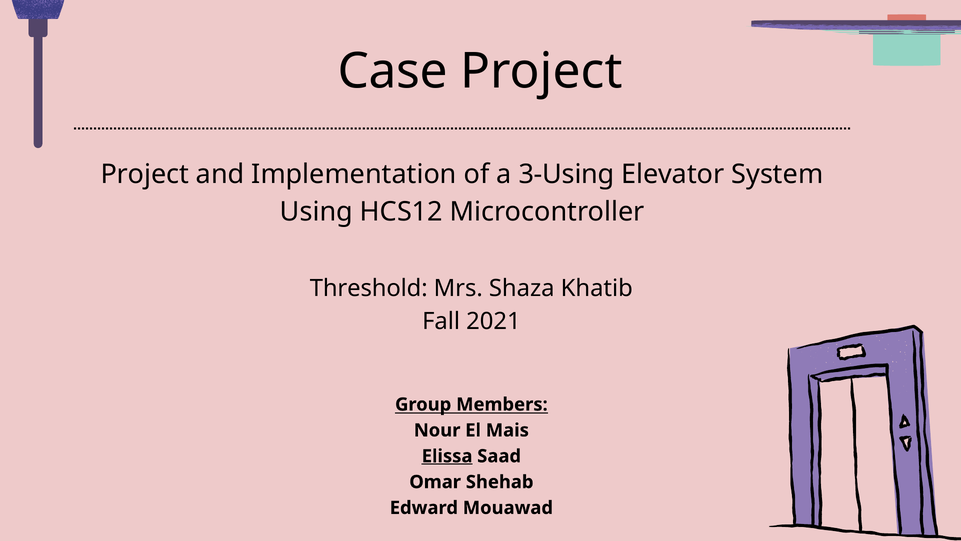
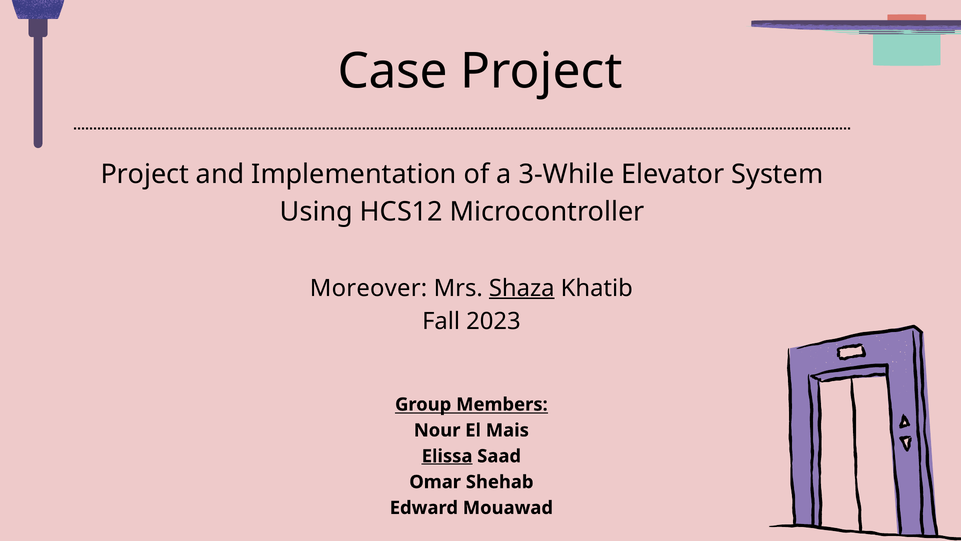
3-Using: 3-Using -> 3-While
Threshold: Threshold -> Moreover
Shaza underline: none -> present
2021: 2021 -> 2023
